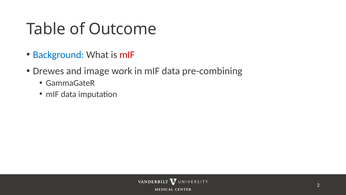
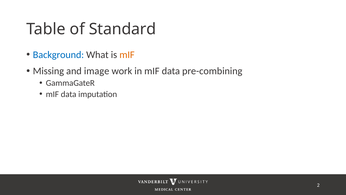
Outcome: Outcome -> Standard
mIF at (127, 55) colour: red -> orange
Drewes: Drewes -> Missing
